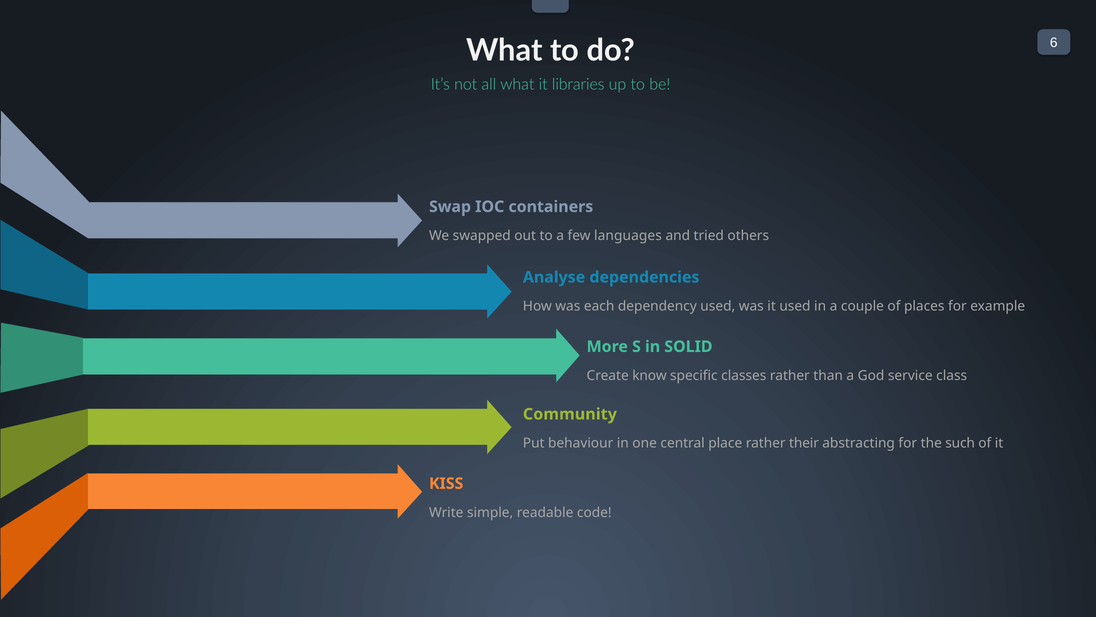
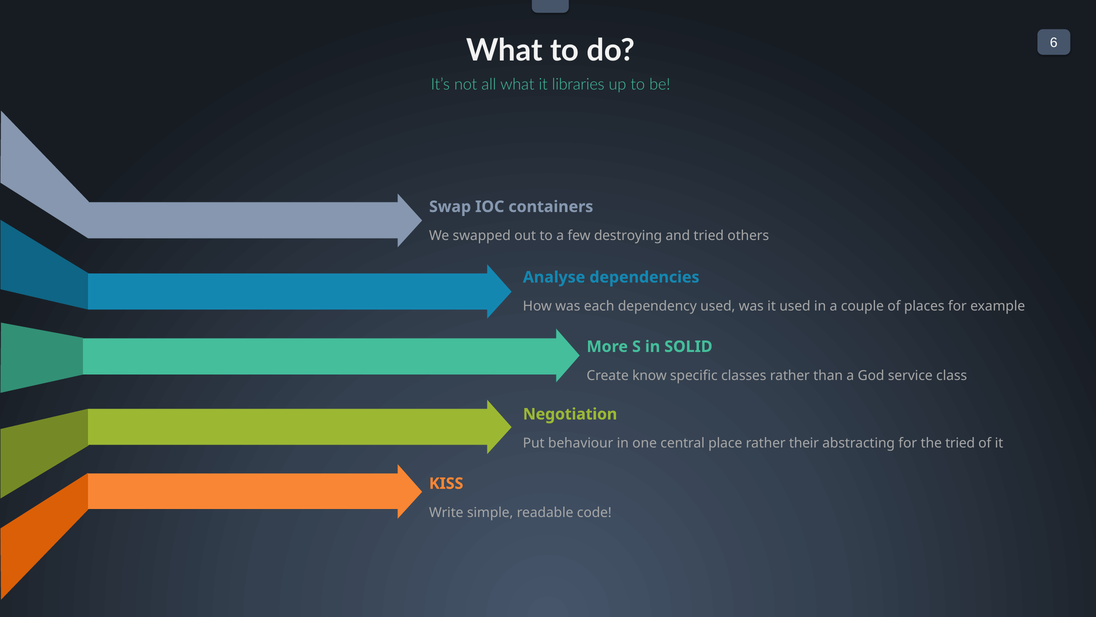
languages: languages -> destroying
Community: Community -> Negotiation
the such: such -> tried
